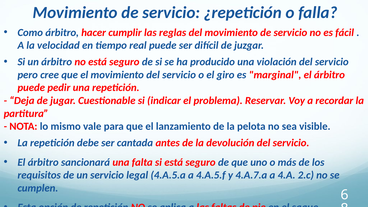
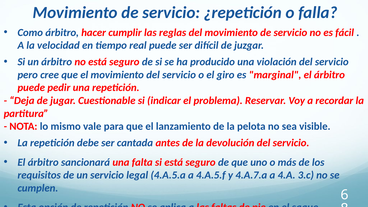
2.c: 2.c -> 3.c
